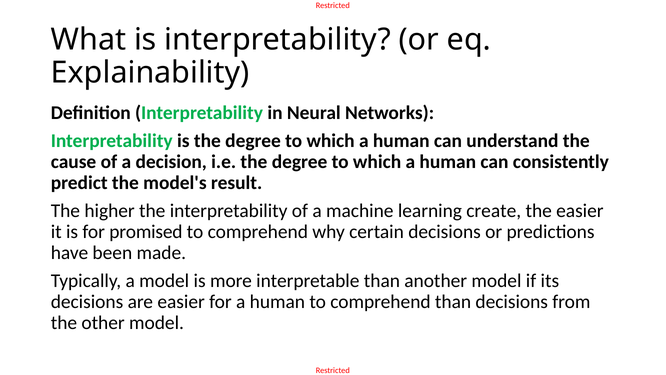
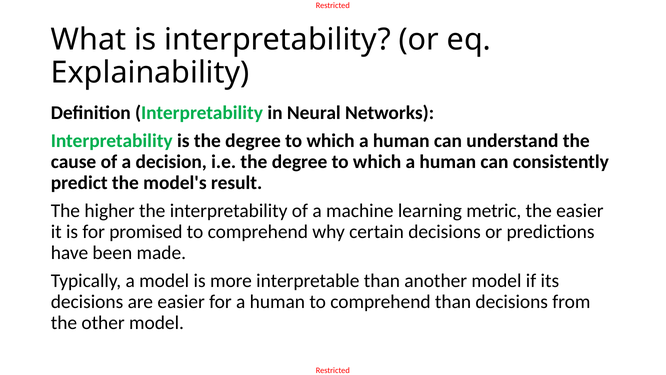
create: create -> metric
